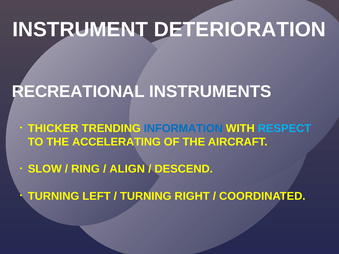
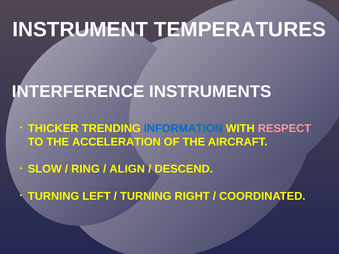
DETERIORATION: DETERIORATION -> TEMPERATURES
RECREATIONAL: RECREATIONAL -> INTERFERENCE
RESPECT colour: light blue -> pink
ACCELERATING: ACCELERATING -> ACCELERATION
